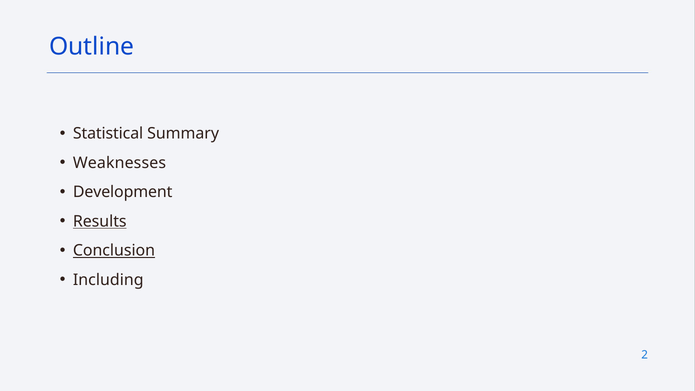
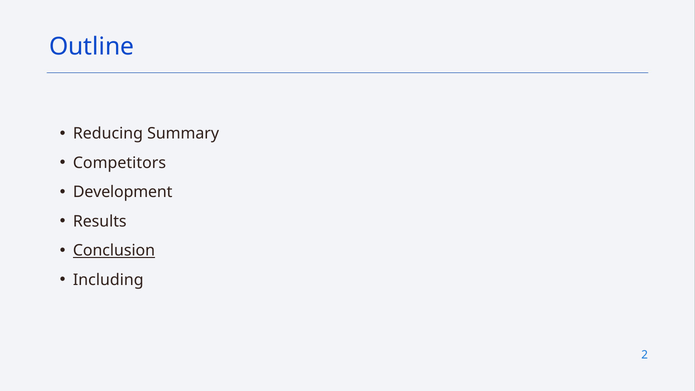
Statistical: Statistical -> Reducing
Weaknesses: Weaknesses -> Competitors
Results underline: present -> none
